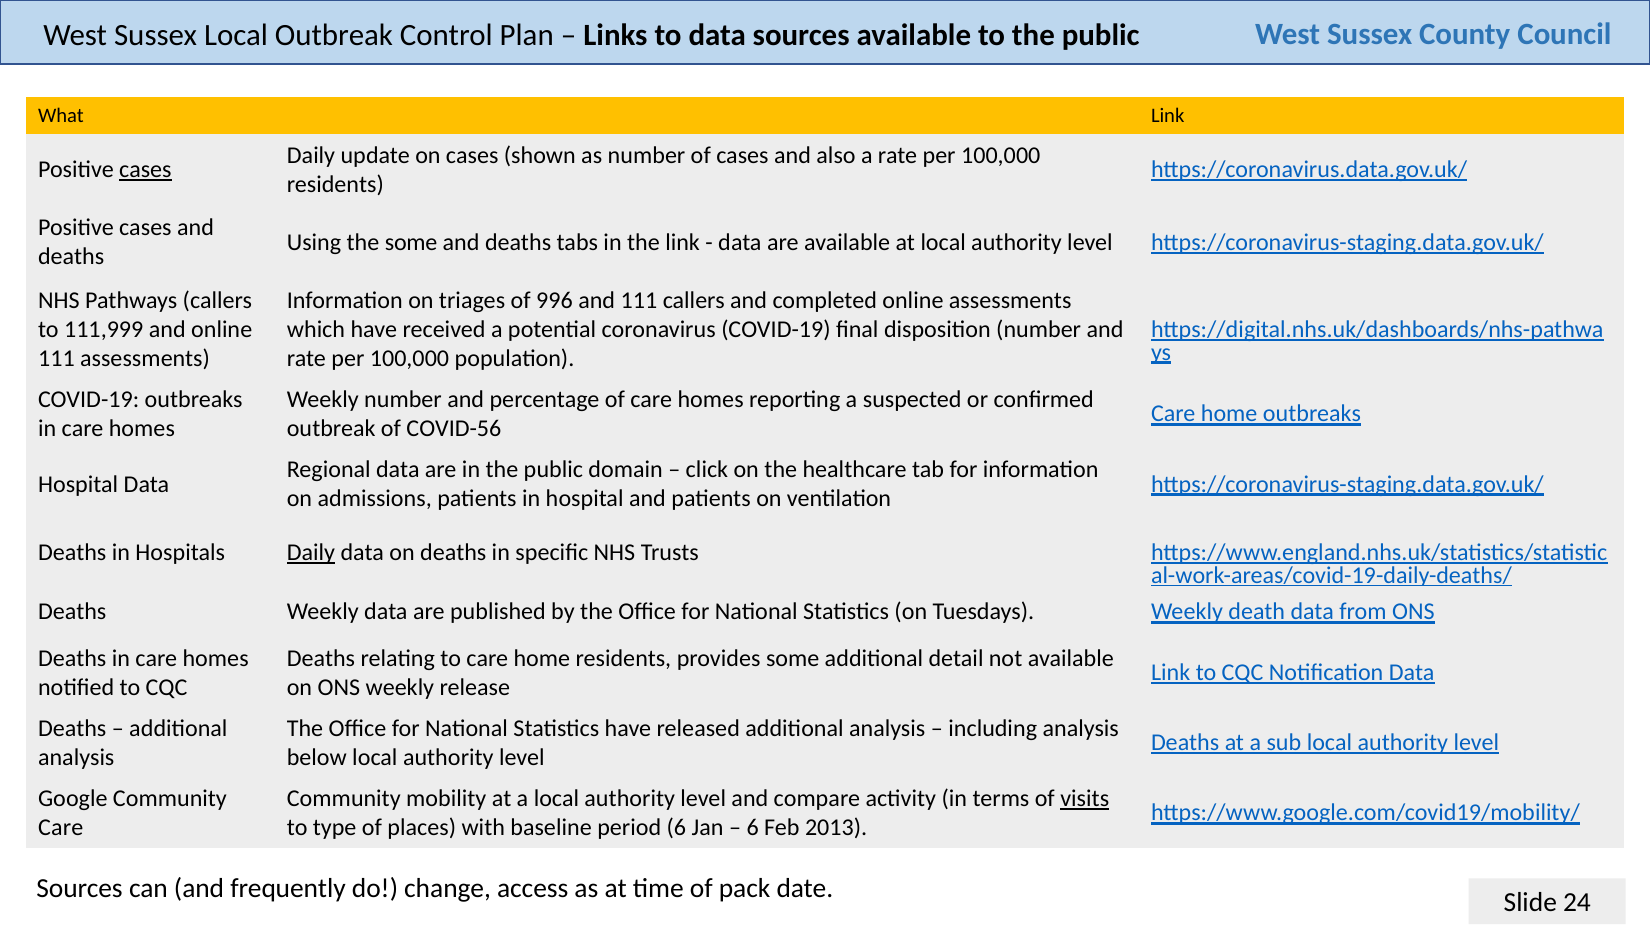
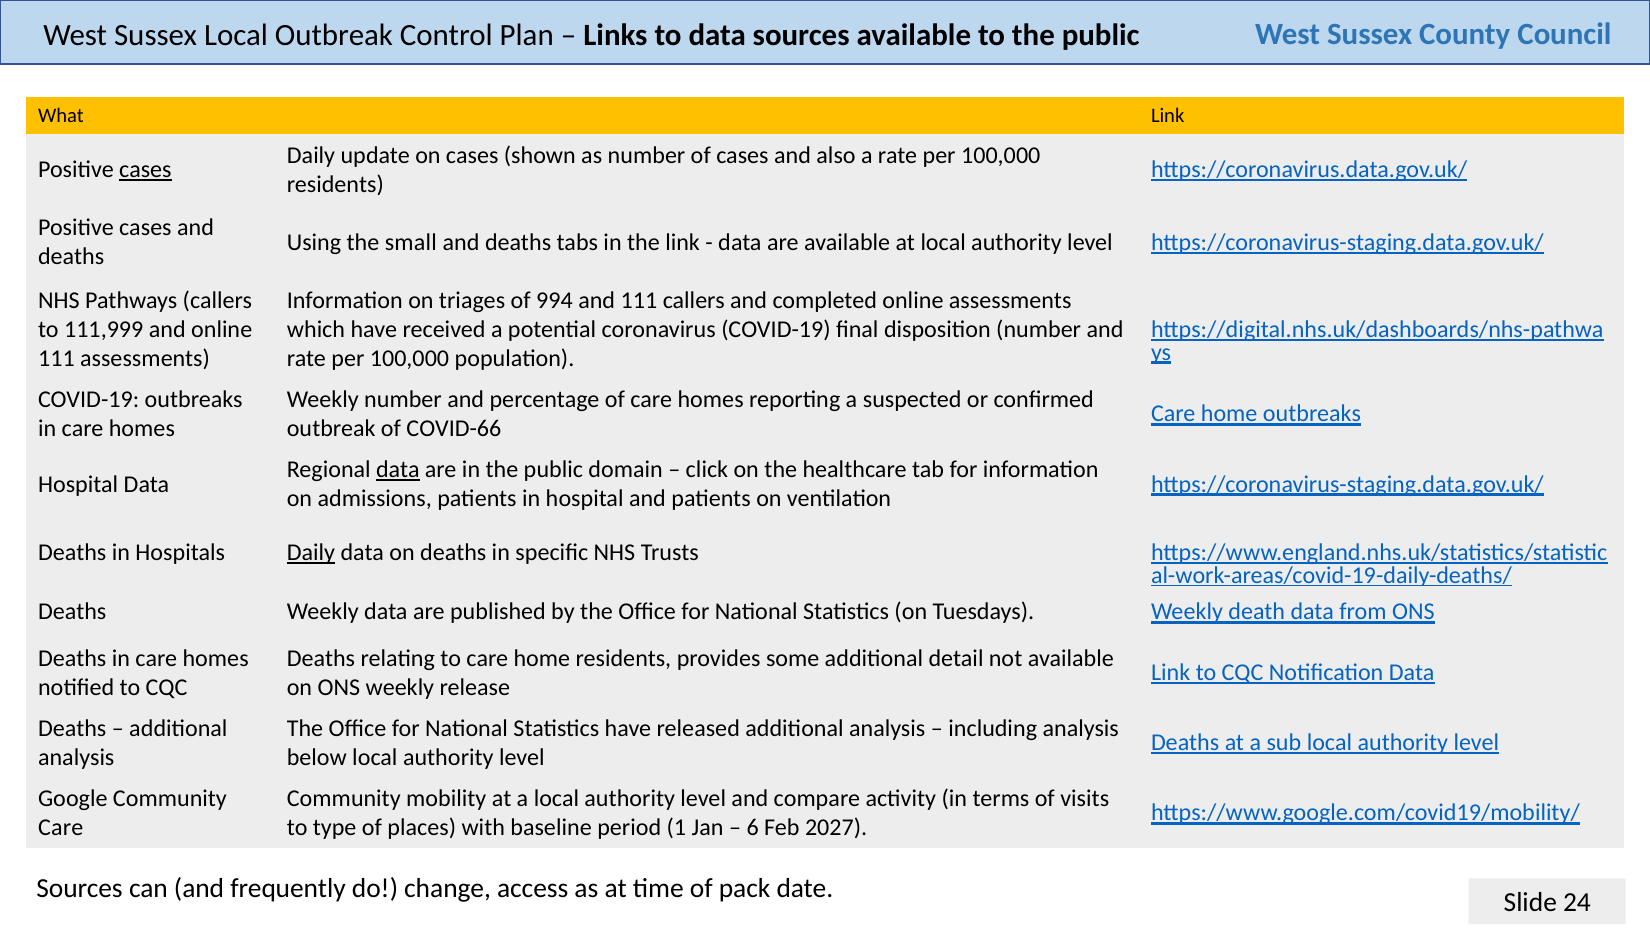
the some: some -> small
996: 996 -> 994
COVID-56: COVID-56 -> COVID-66
data at (398, 470) underline: none -> present
visits underline: present -> none
period 6: 6 -> 1
2013: 2013 -> 2027
